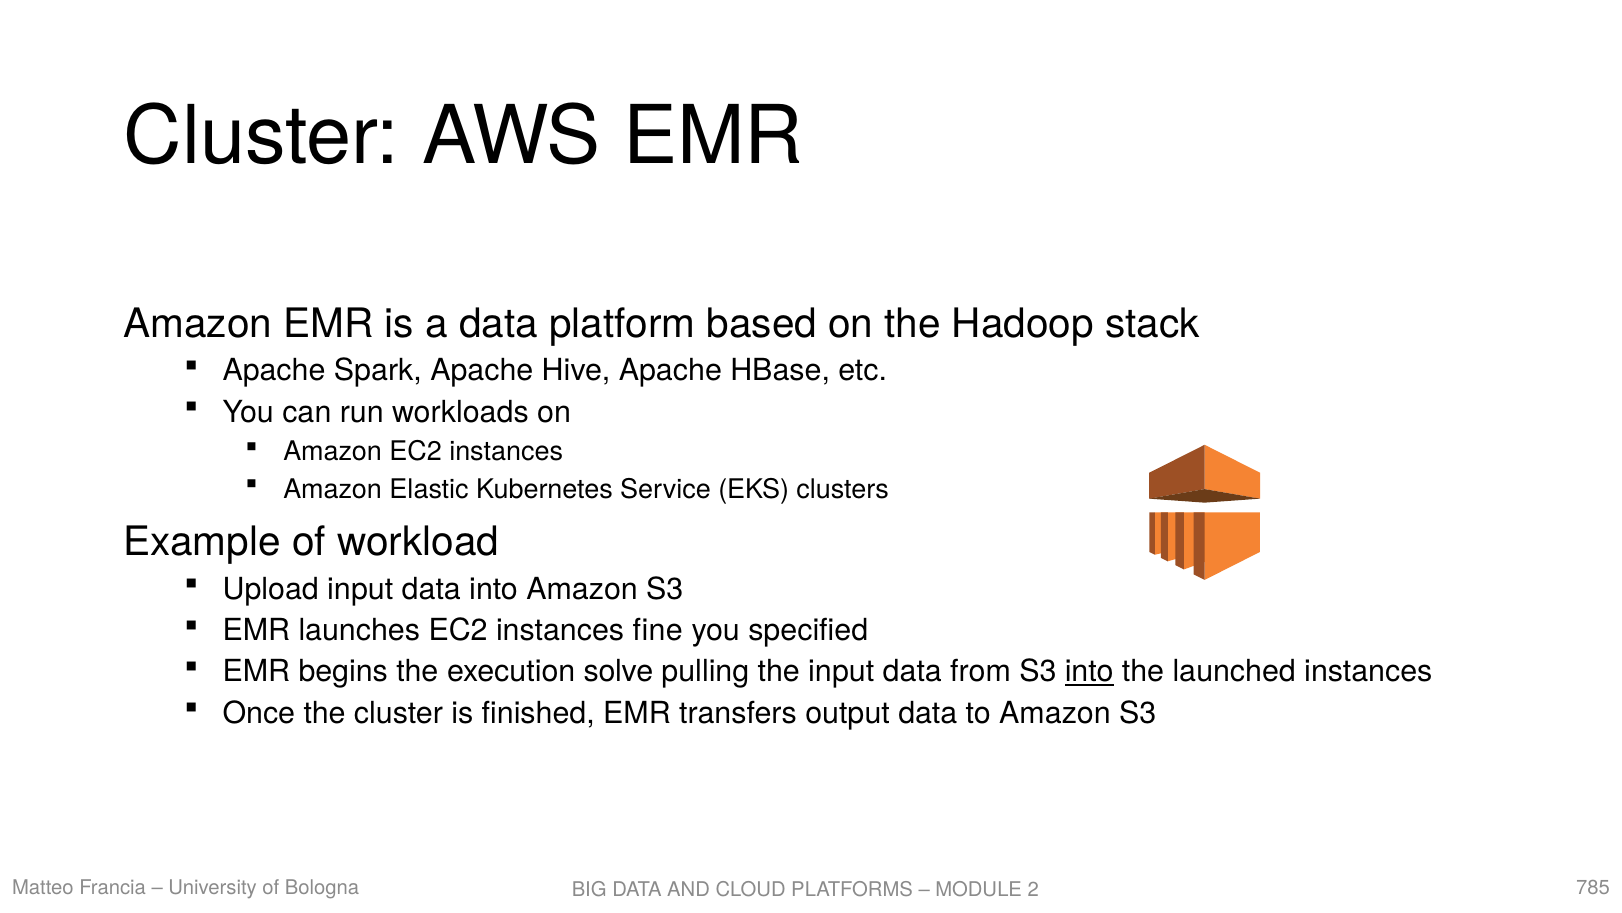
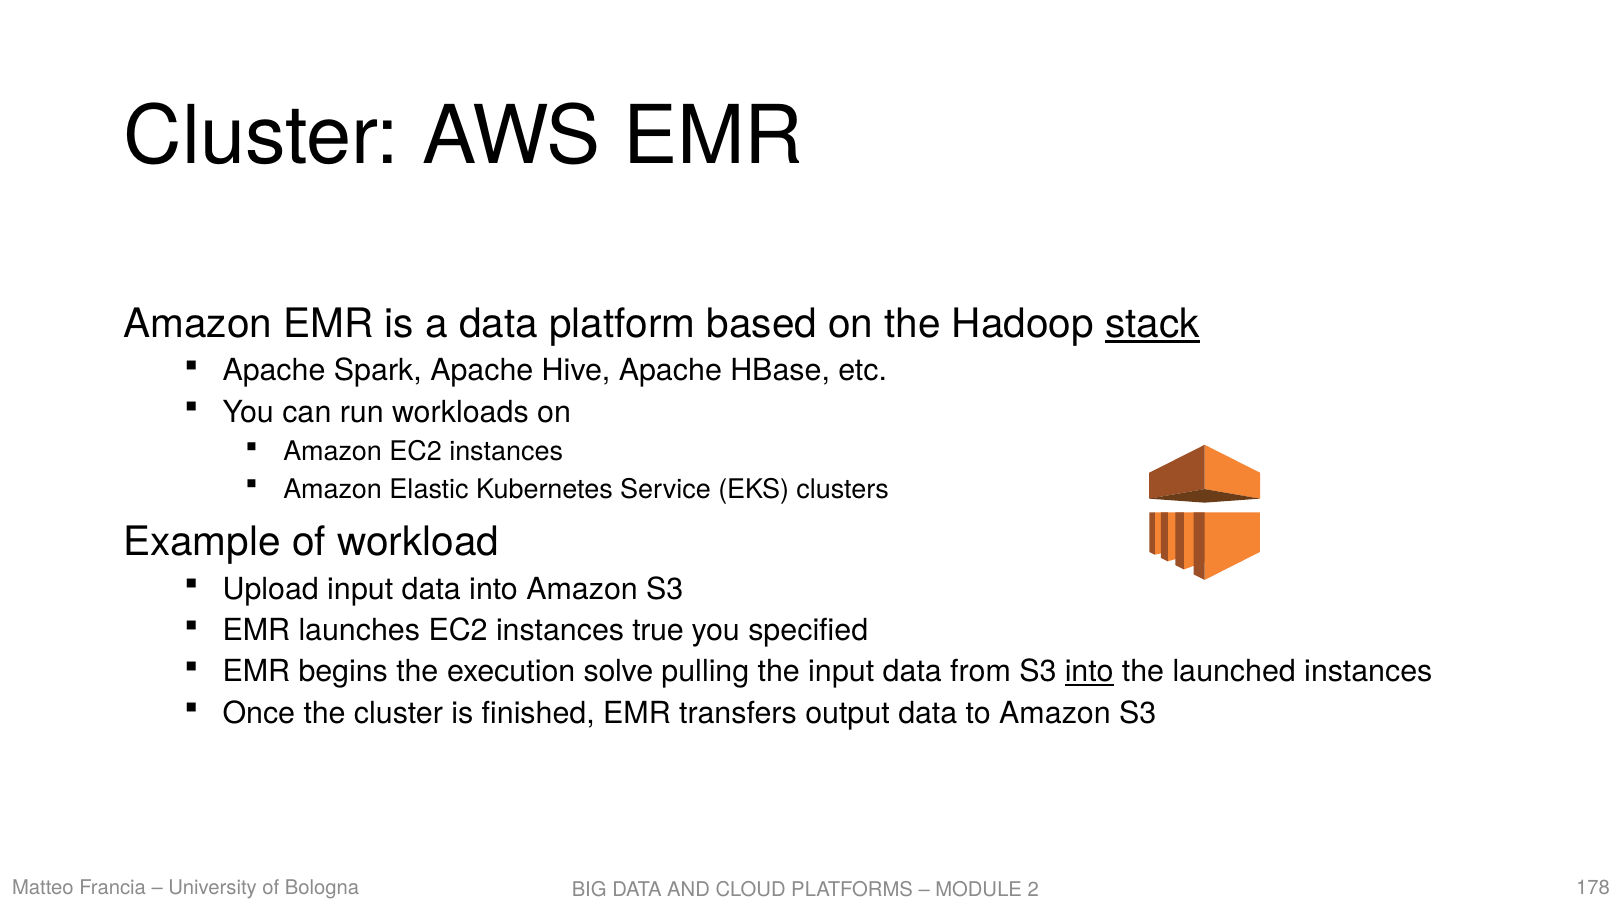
stack underline: none -> present
fine: fine -> true
785: 785 -> 178
